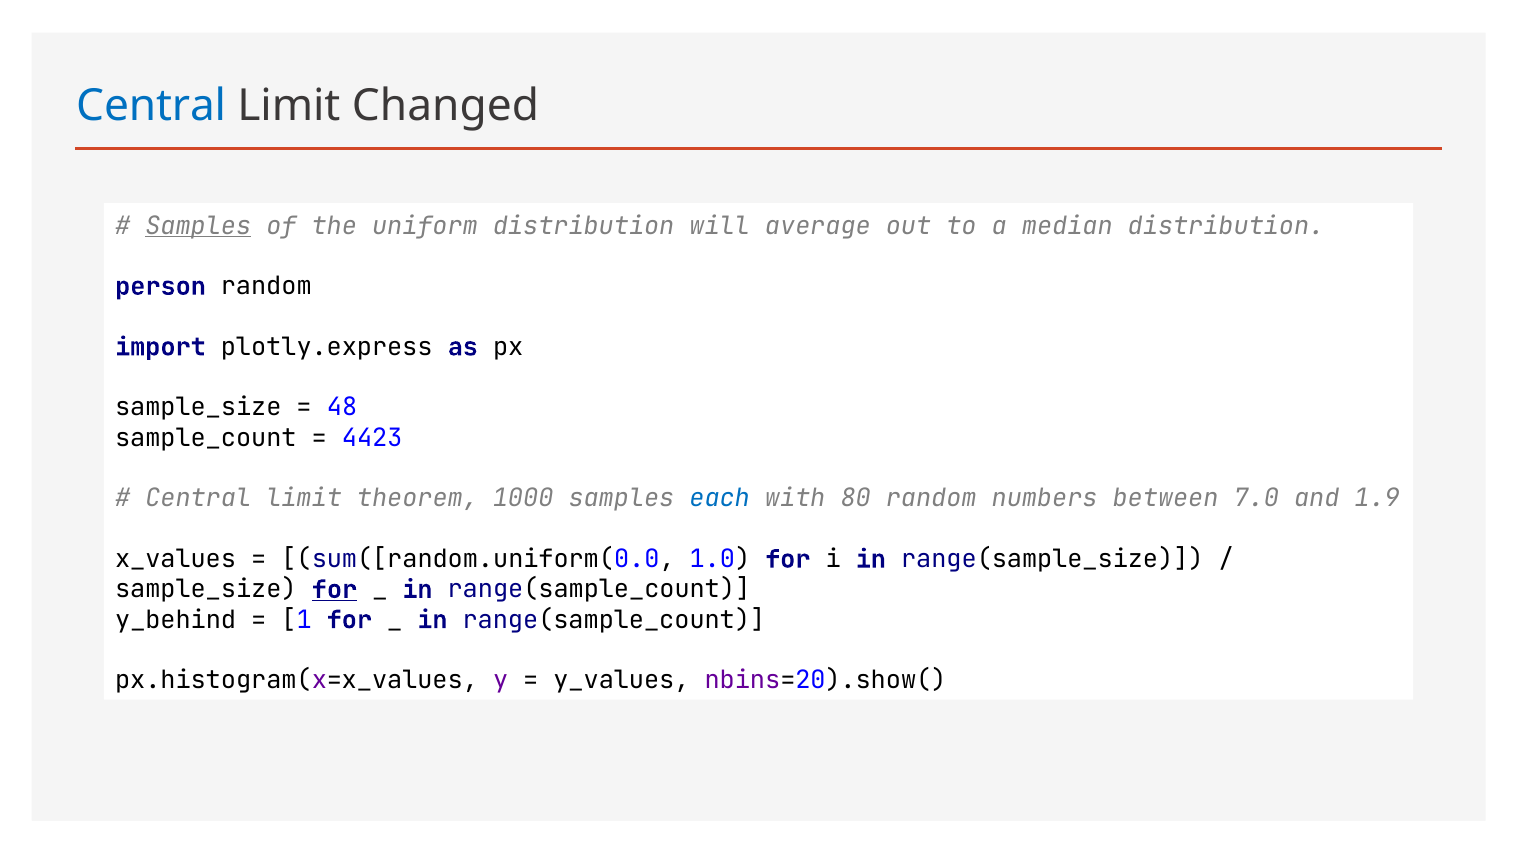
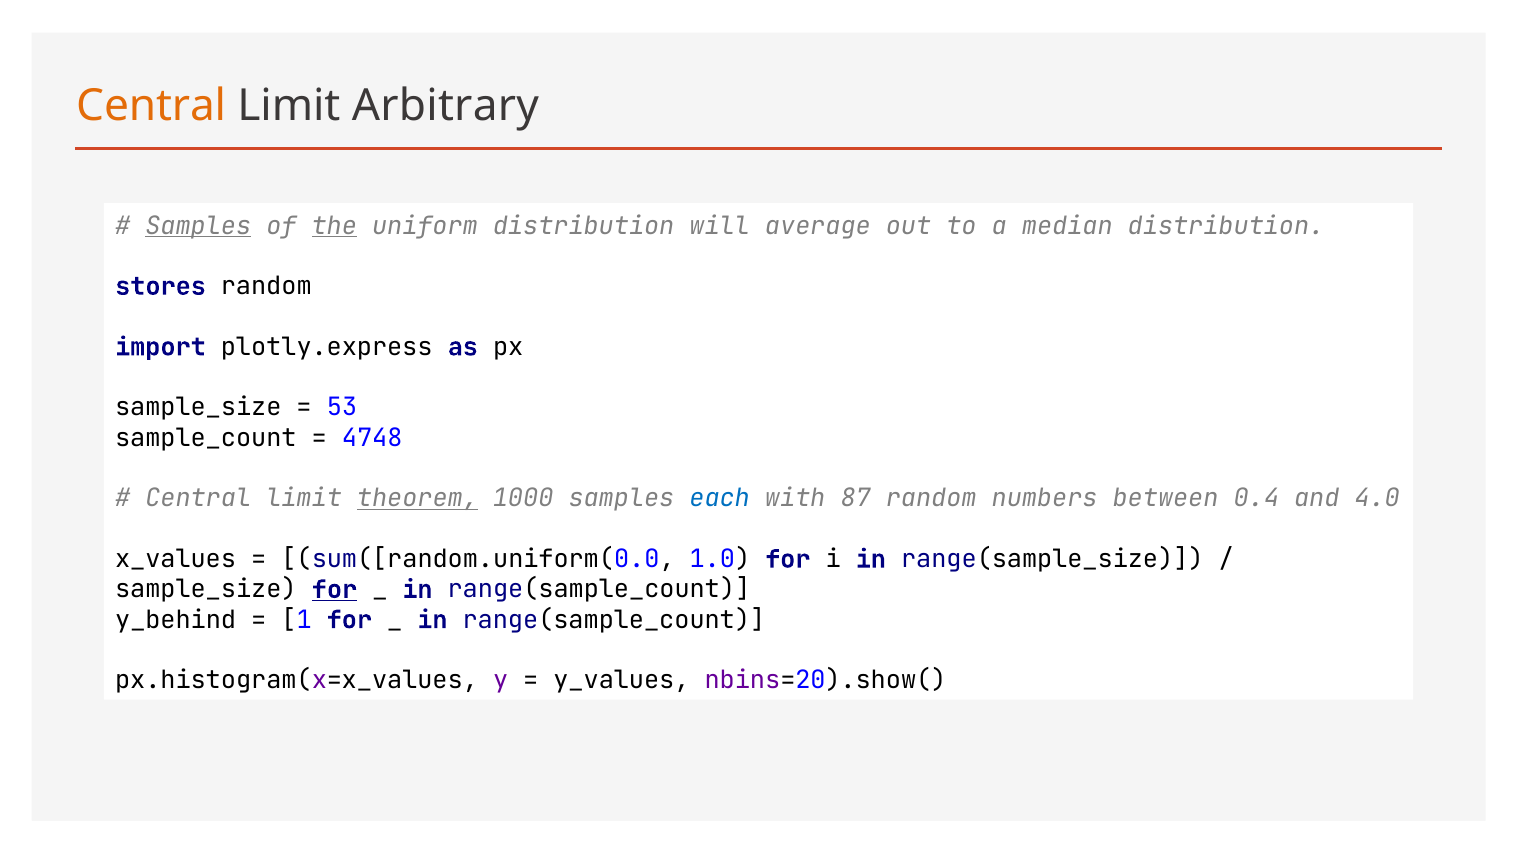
Central at (151, 106) colour: blue -> orange
Changed: Changed -> Arbitrary
the underline: none -> present
person: person -> stores
48: 48 -> 53
4423: 4423 -> 4748
theorem underline: none -> present
80: 80 -> 87
7.0: 7.0 -> 0.4
1.9: 1.9 -> 4.0
